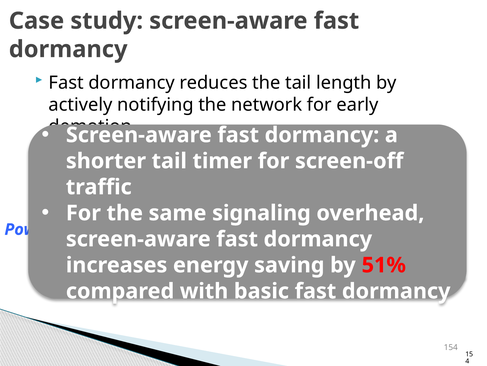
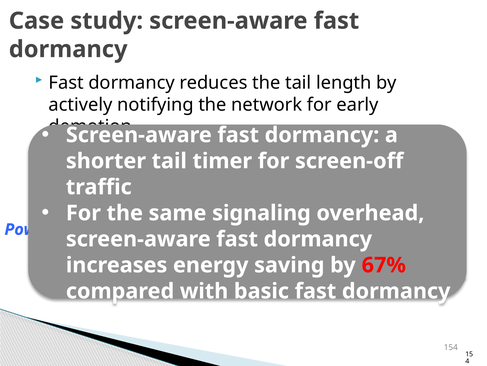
51%: 51% -> 67%
